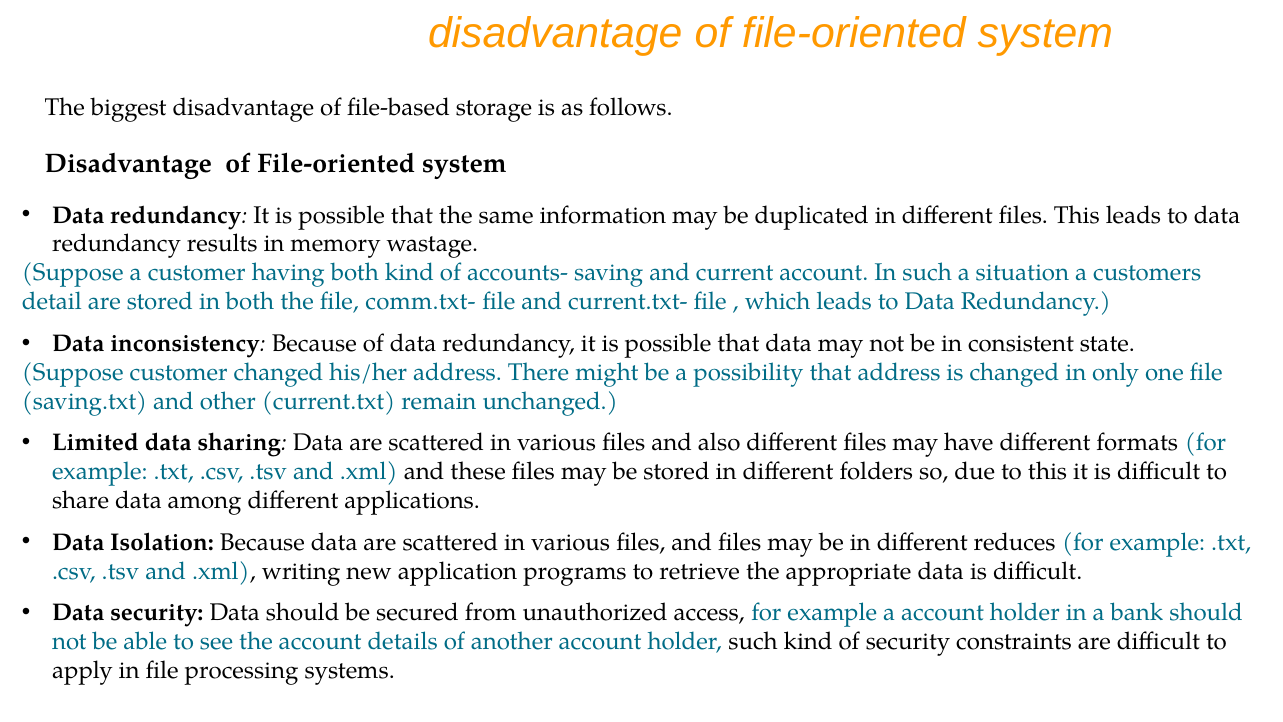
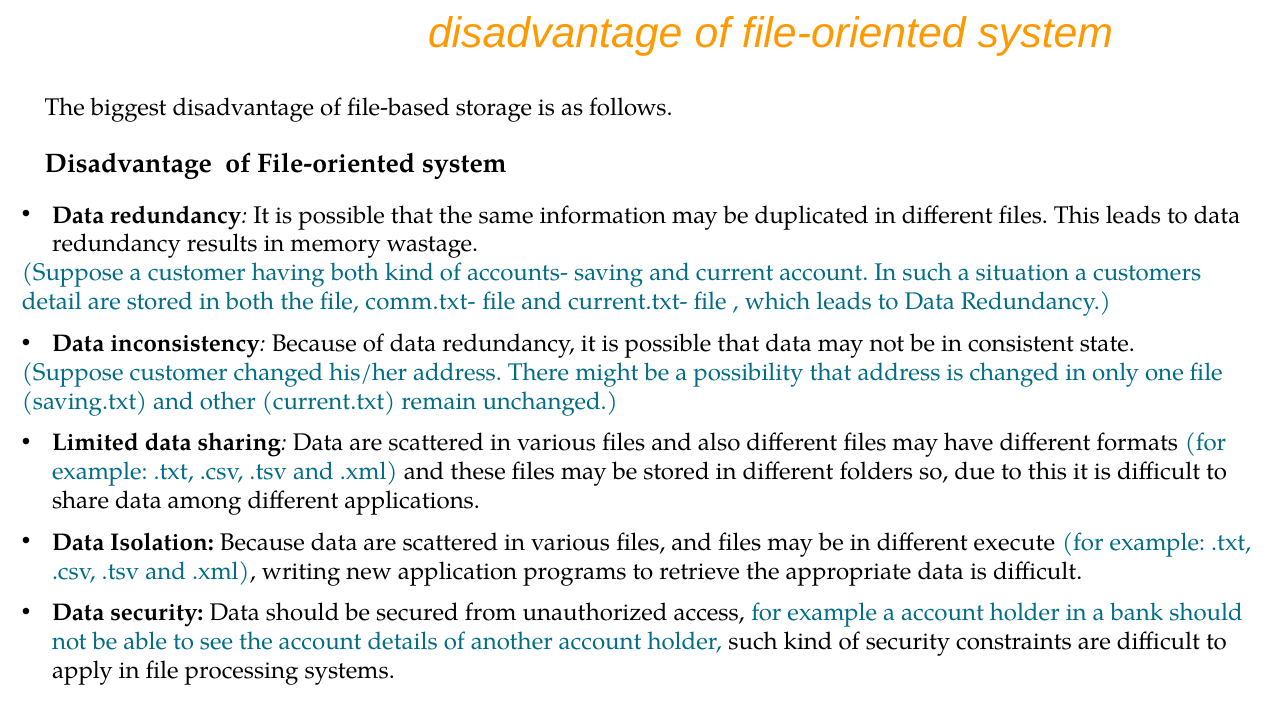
reduces: reduces -> execute
